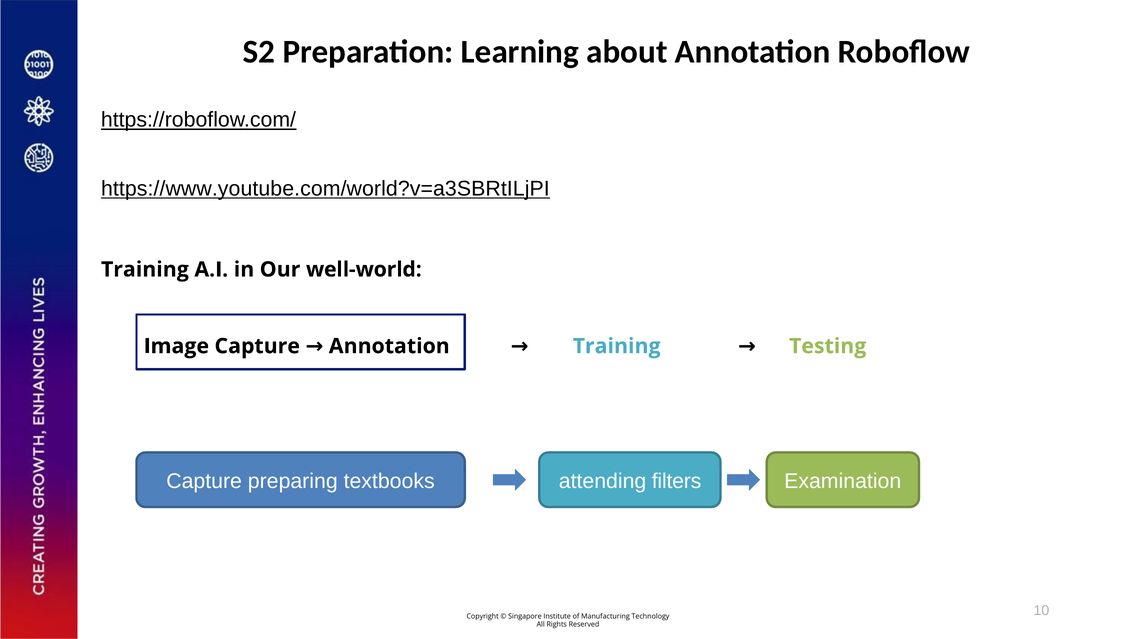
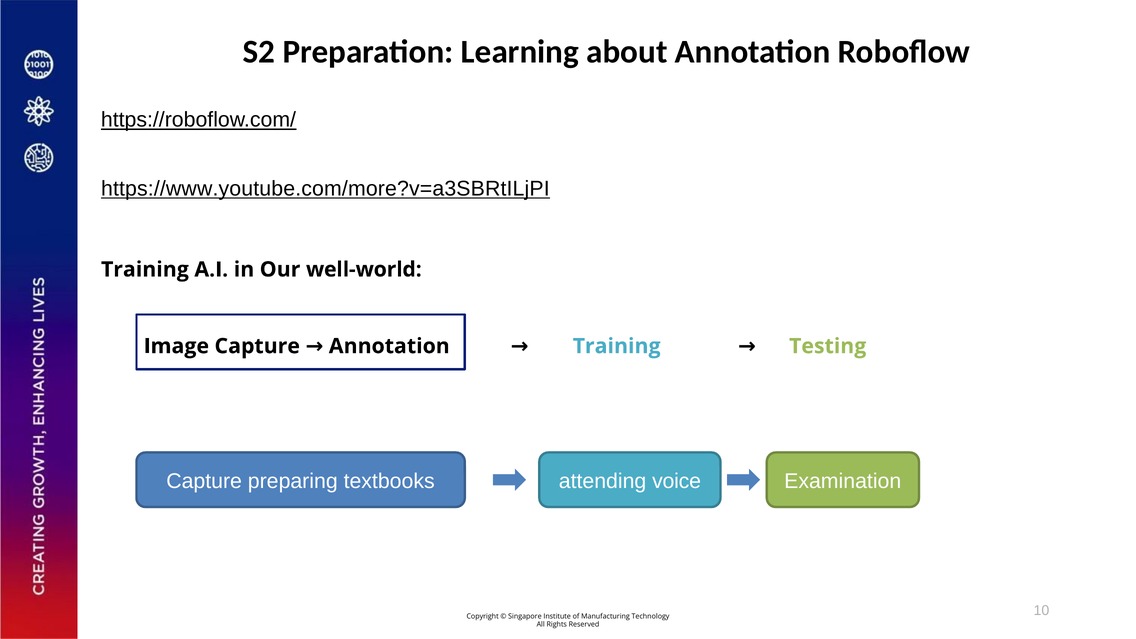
https://www.youtube.com/world?v=a3SBRtILjPI: https://www.youtube.com/world?v=a3SBRtILjPI -> https://www.youtube.com/more?v=a3SBRtILjPI
filters: filters -> voice
